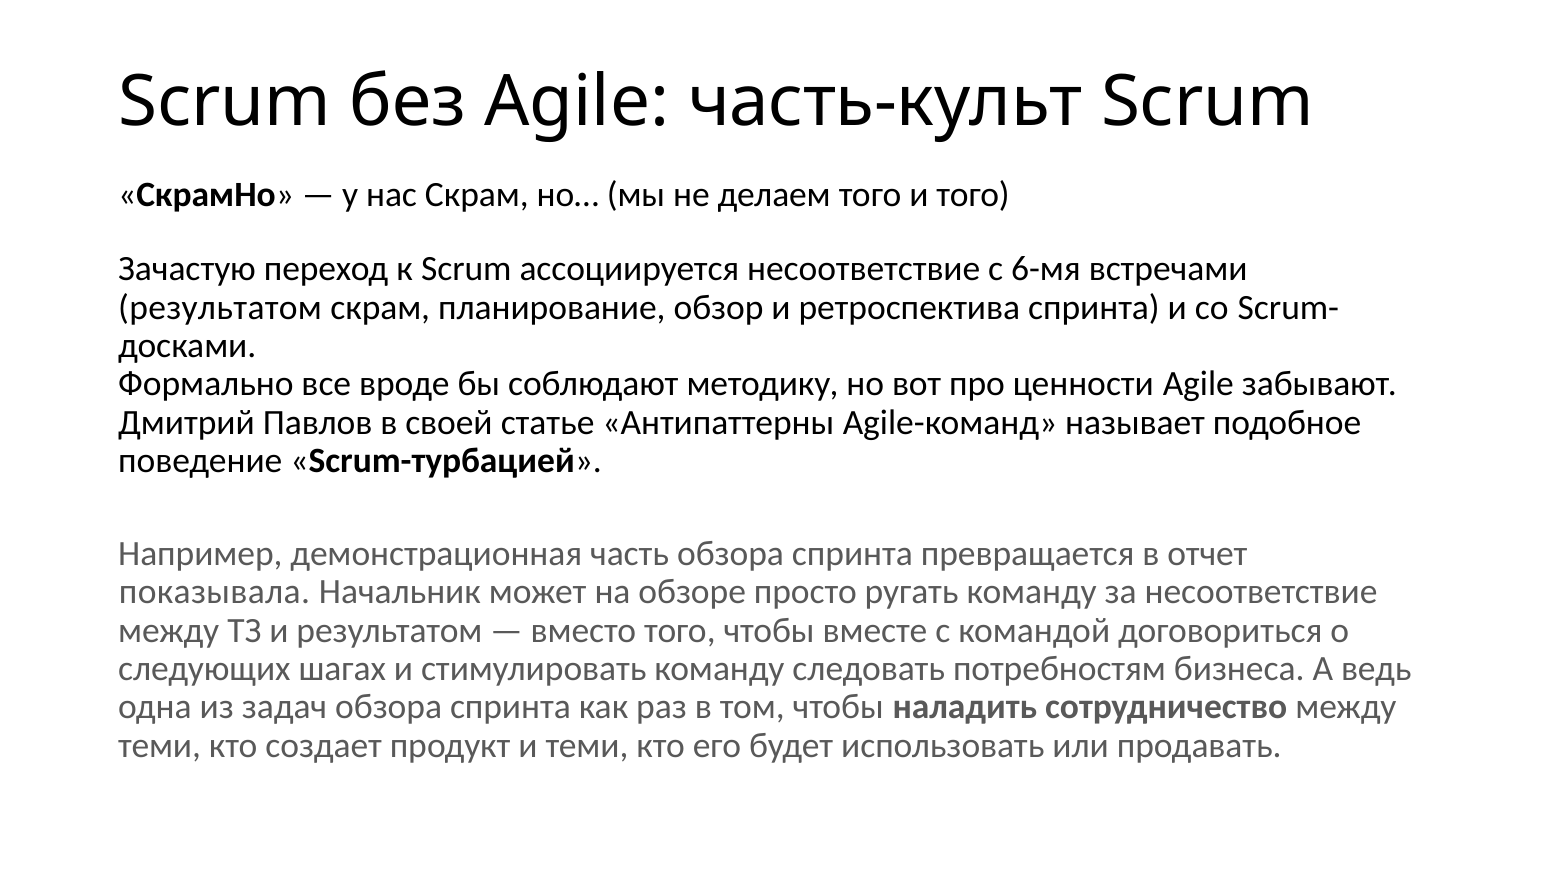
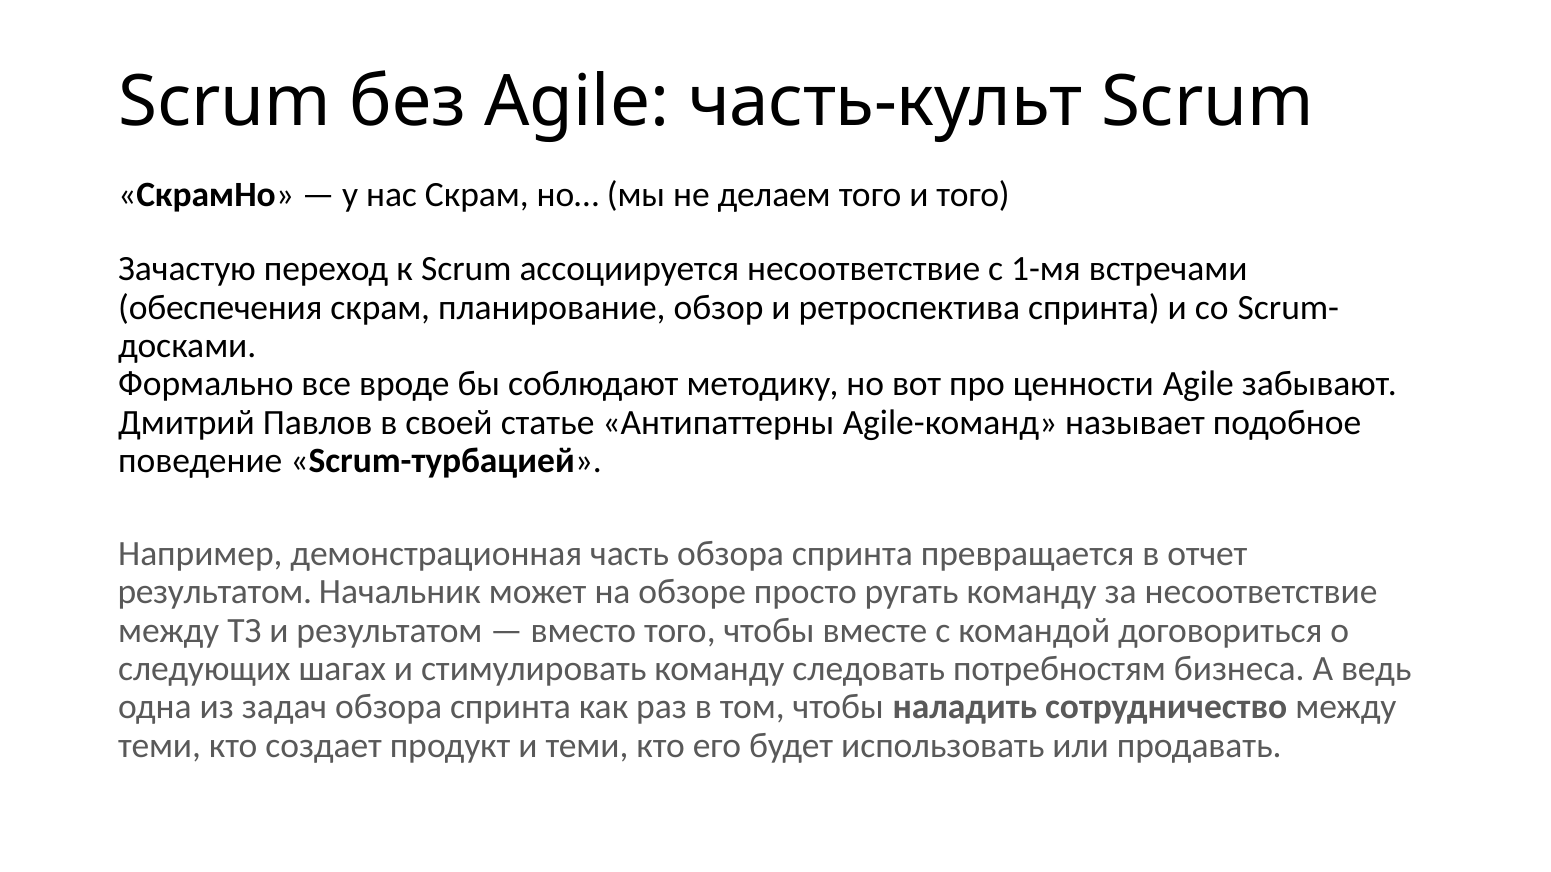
6-мя: 6-мя -> 1-мя
результатом at (220, 307): результатом -> обеспечения
показывала at (214, 592): показывала -> результатом
